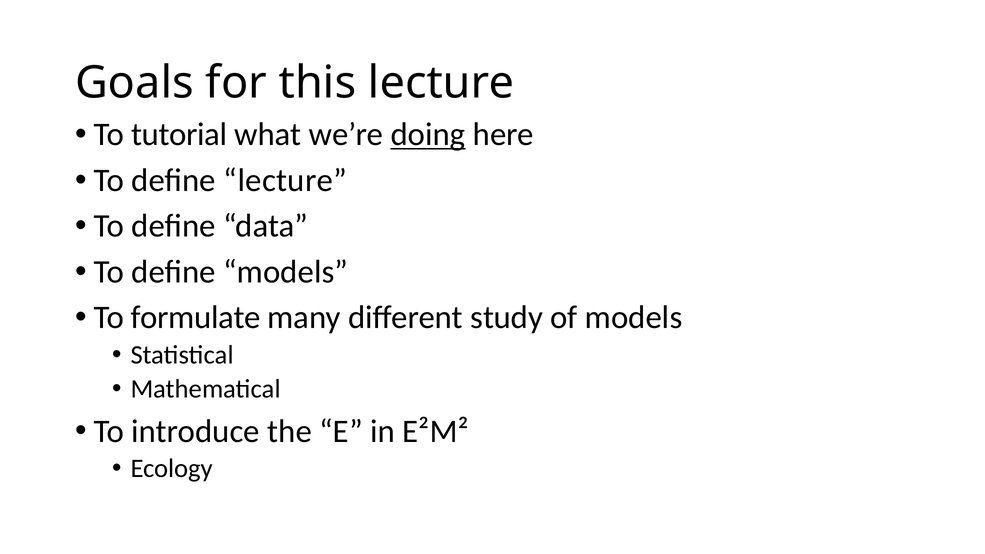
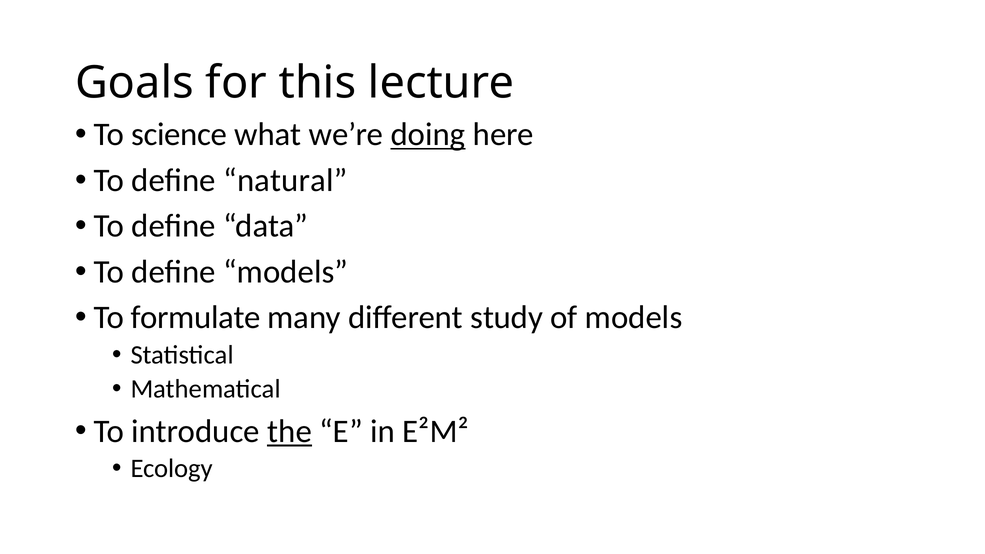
tutorial: tutorial -> science
define lecture: lecture -> natural
the underline: none -> present
